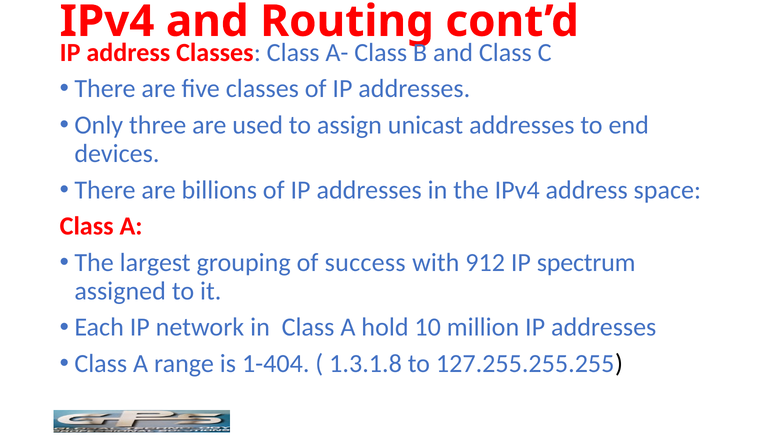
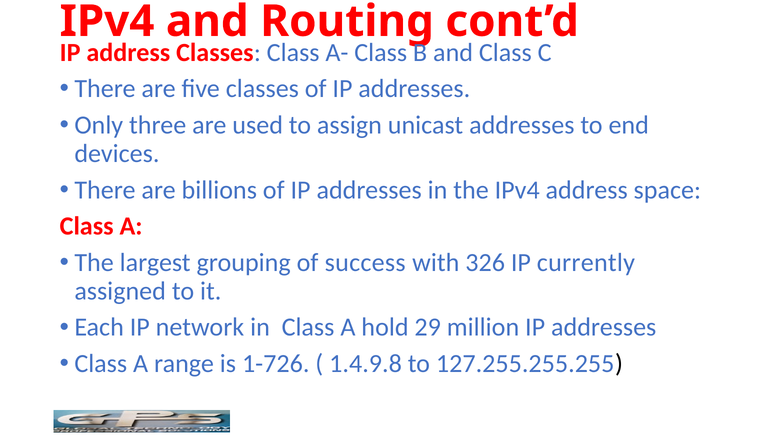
912: 912 -> 326
spectrum: spectrum -> currently
10: 10 -> 29
1-404: 1-404 -> 1-726
1.3.1.8: 1.3.1.8 -> 1.4.9.8
